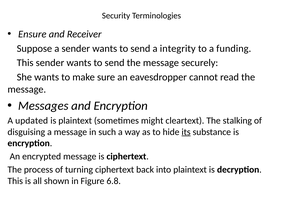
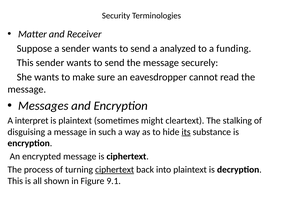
Ensure: Ensure -> Matter
integrity: integrity -> analyzed
updated: updated -> interpret
ciphertext at (115, 170) underline: none -> present
6.8: 6.8 -> 9.1
